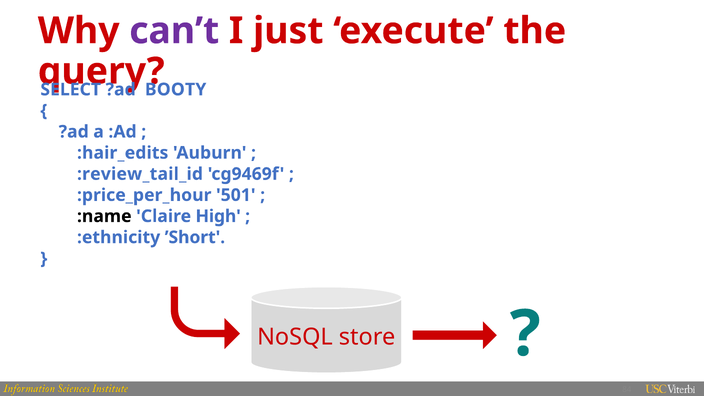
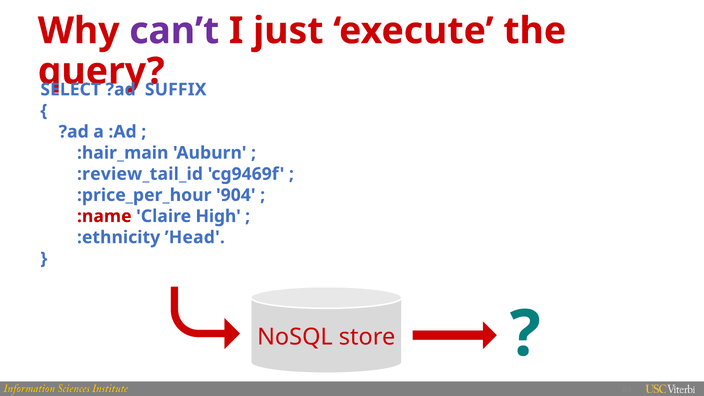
BOOTY: BOOTY -> SUFFIX
:hair_edits: :hair_edits -> :hair_main
501: 501 -> 904
:name colour: black -> red
’Short: ’Short -> ’Head
